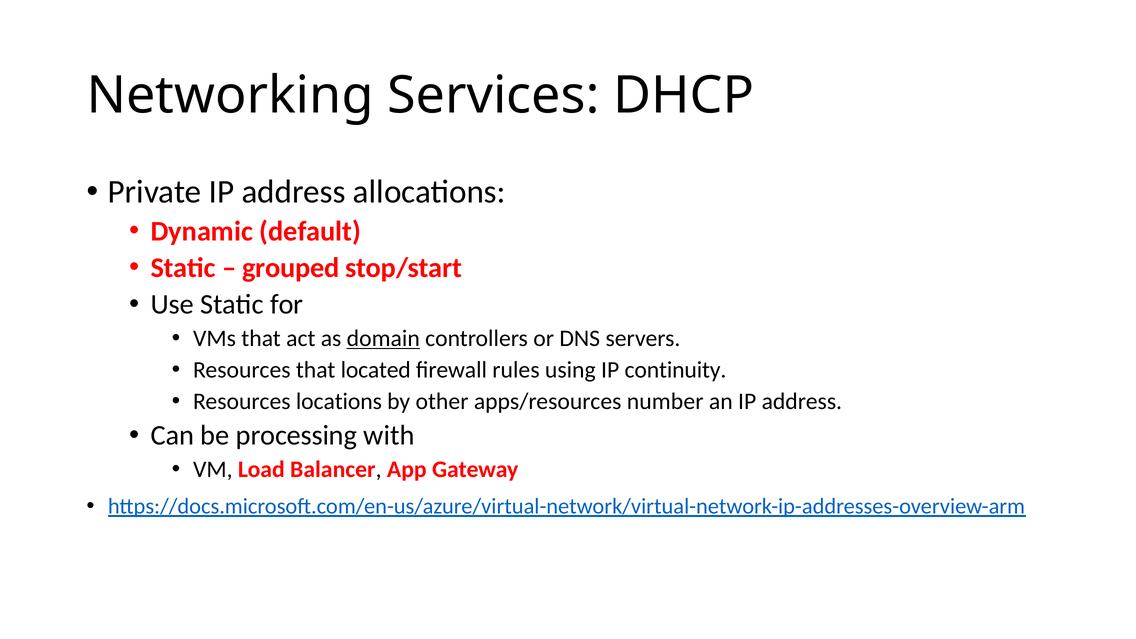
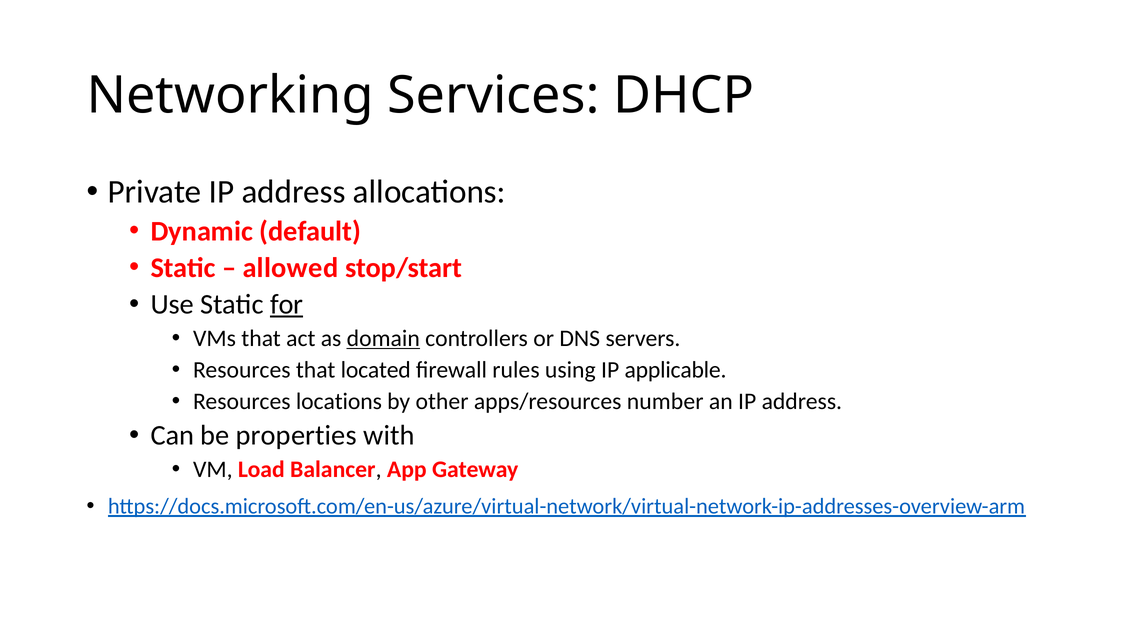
grouped: grouped -> allowed
for underline: none -> present
continuity: continuity -> applicable
processing: processing -> properties
